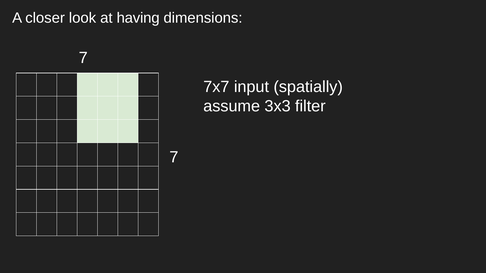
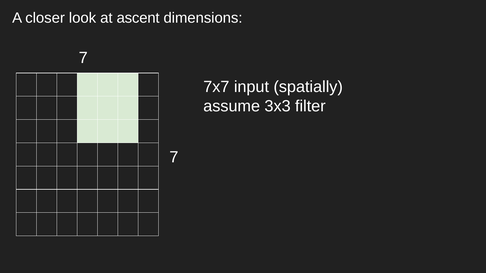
having: having -> ascent
